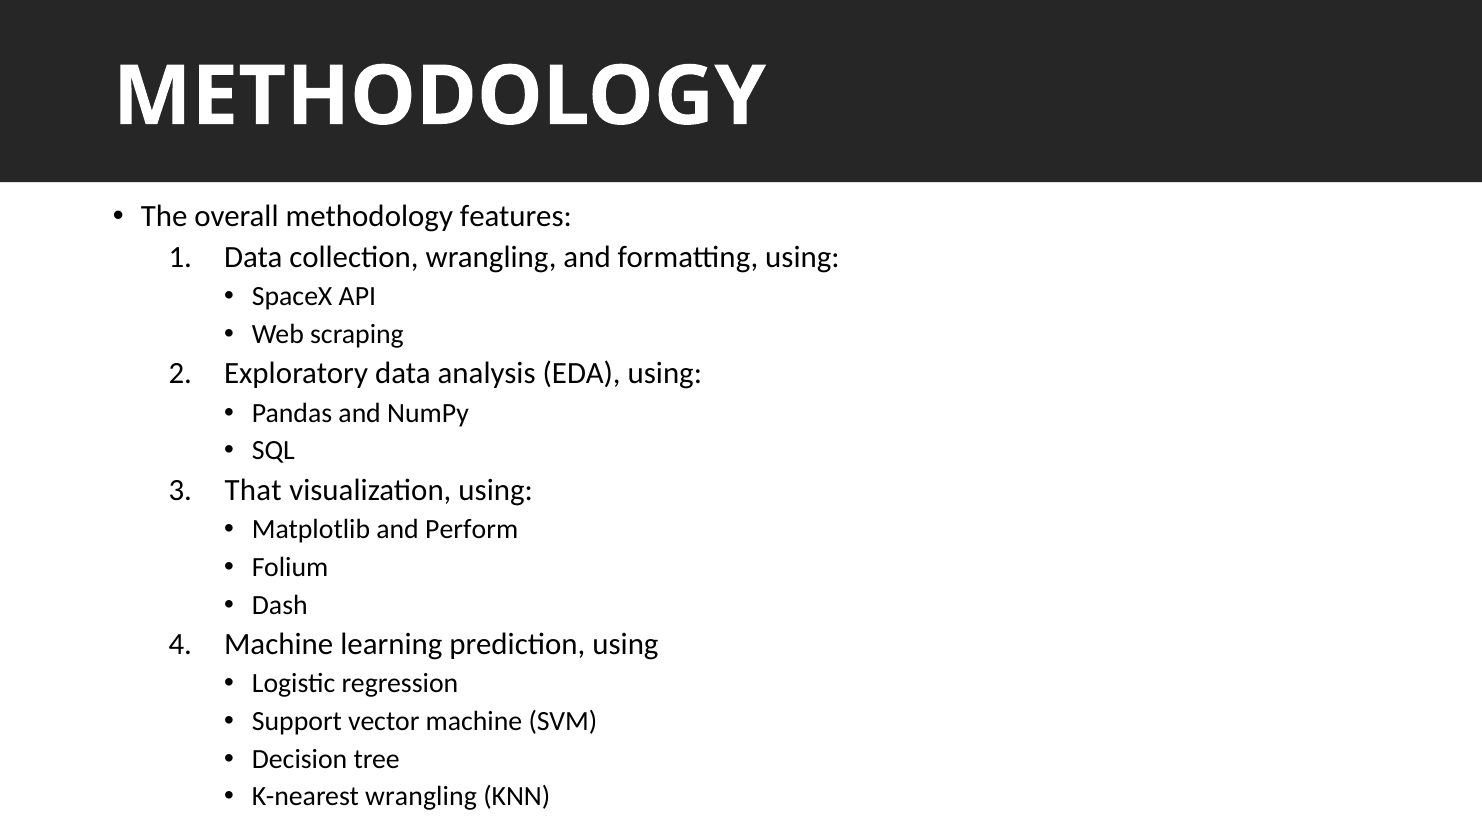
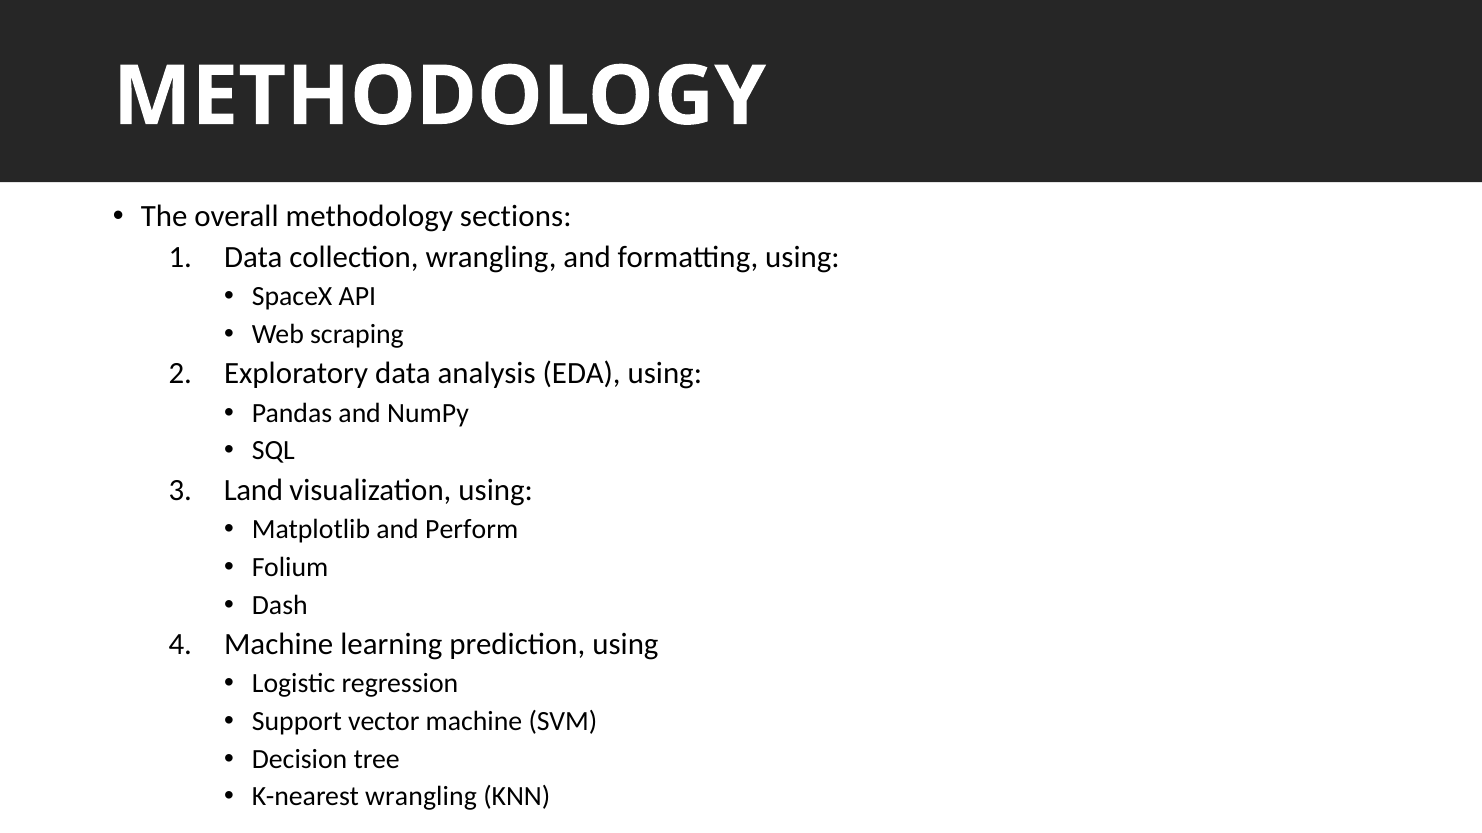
features: features -> sections
That: That -> Land
